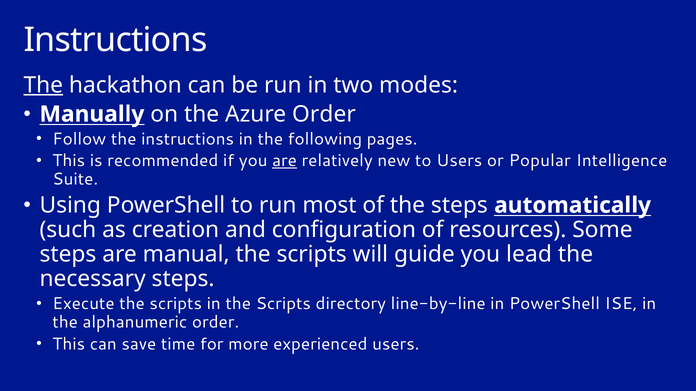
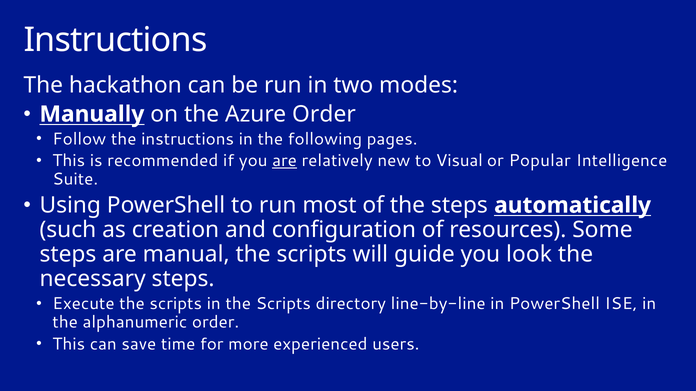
The at (43, 85) underline: present -> none
to Users: Users -> Visual
lead: lead -> look
